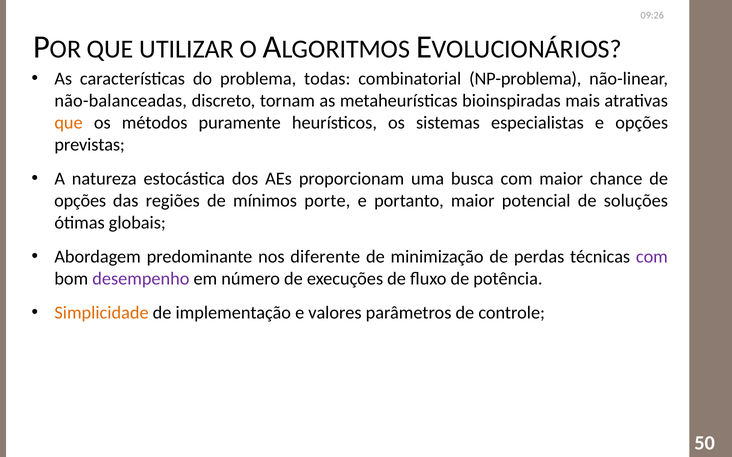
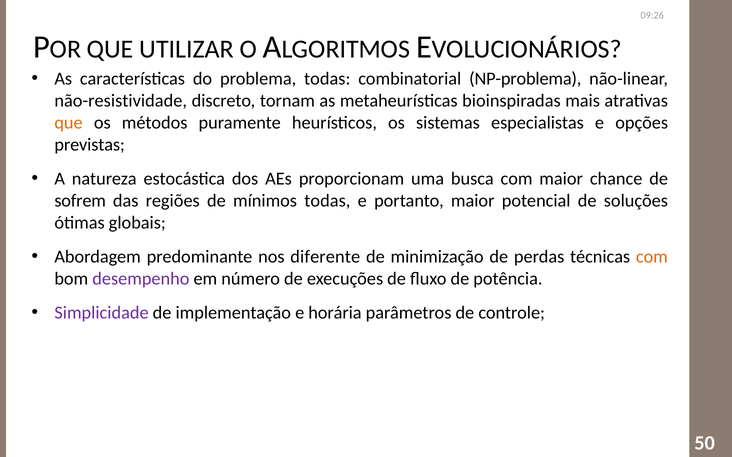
não-balanceadas: não-balanceadas -> não-resistividade
opções at (80, 201): opções -> sofrem
mínimos porte: porte -> todas
com at (652, 257) colour: purple -> orange
Simplicidade colour: orange -> purple
valores: valores -> horária
